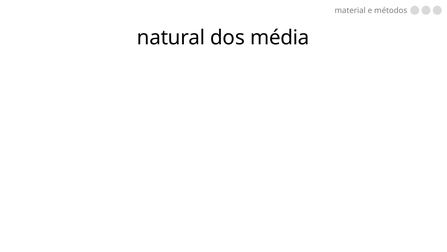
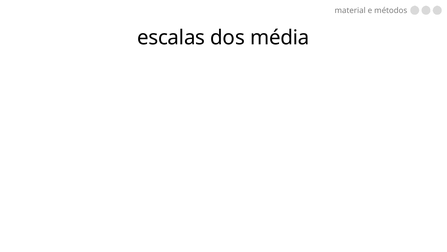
natural: natural -> escalas
